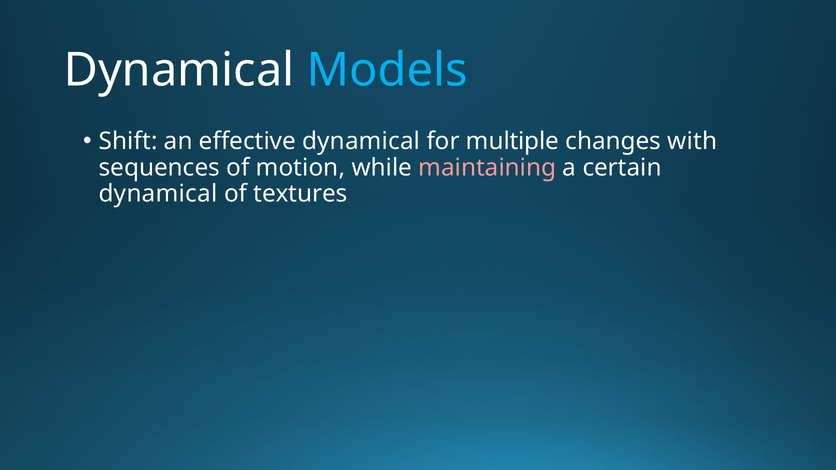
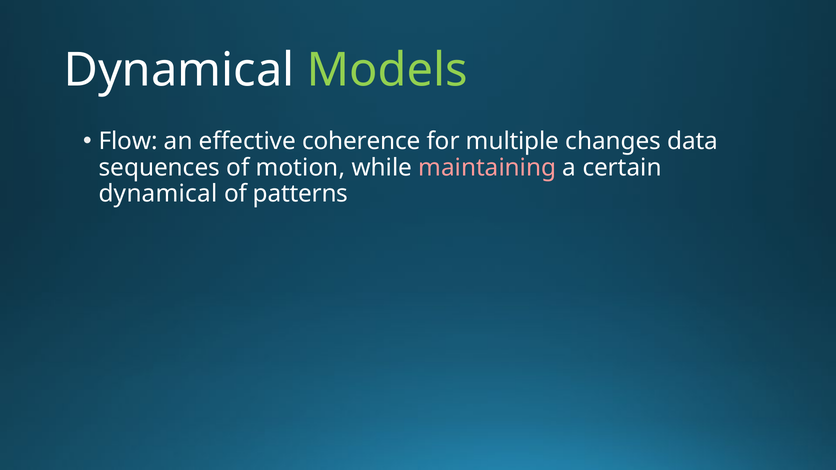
Models colour: light blue -> light green
Shift: Shift -> Flow
effective dynamical: dynamical -> coherence
with: with -> data
textures: textures -> patterns
